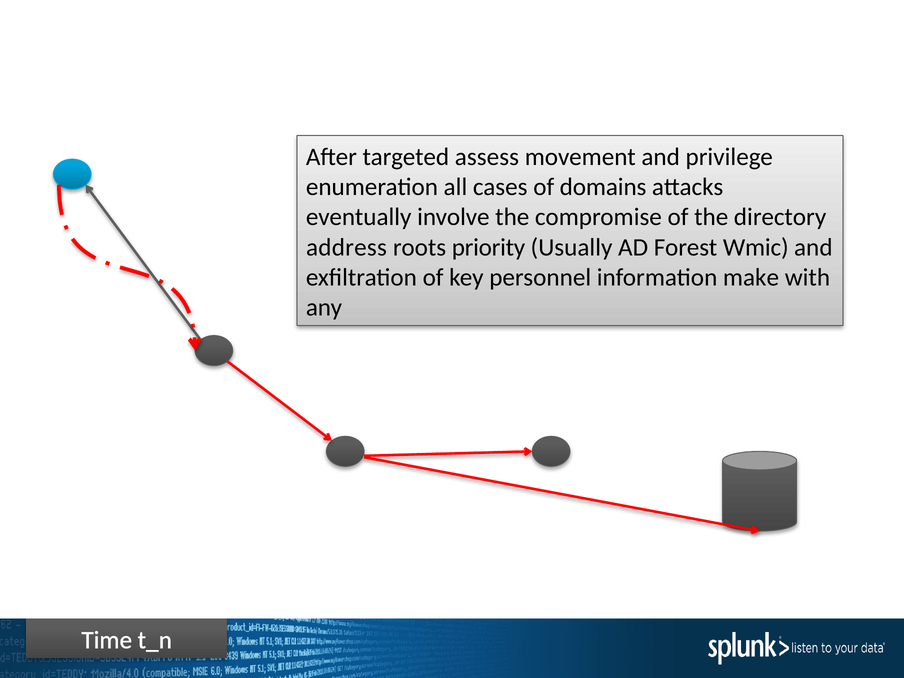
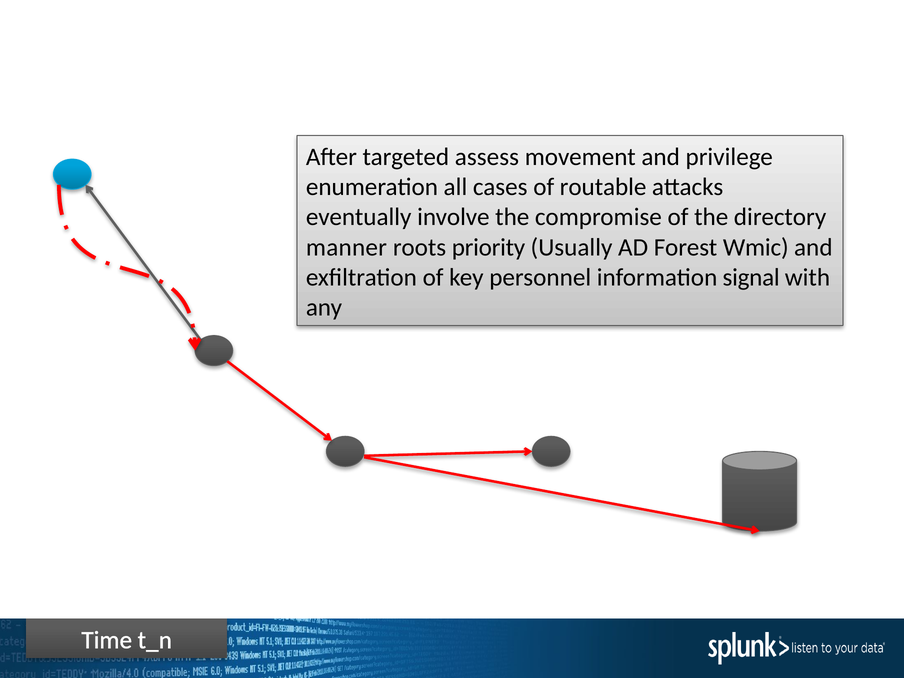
domains: domains -> routable
address: address -> manner
make: make -> signal
